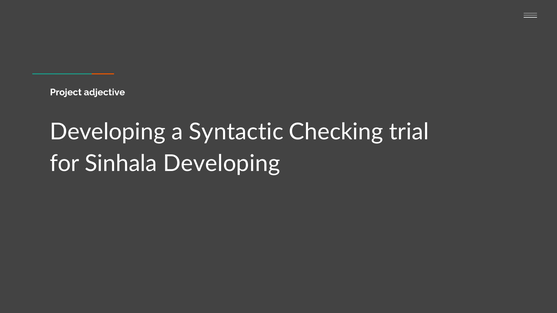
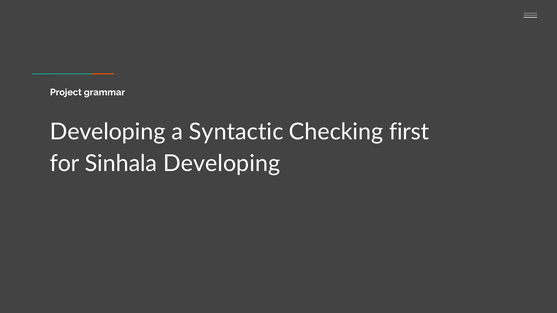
adjective: adjective -> grammar
trial: trial -> first
